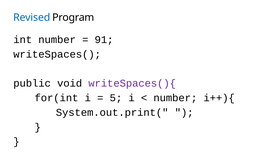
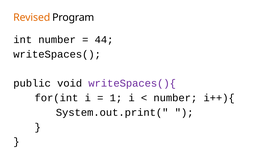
Revised colour: blue -> orange
91: 91 -> 44
5: 5 -> 1
